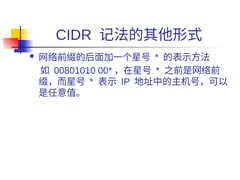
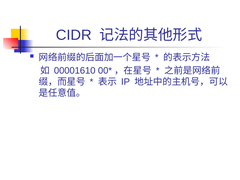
00801010: 00801010 -> 00001610
